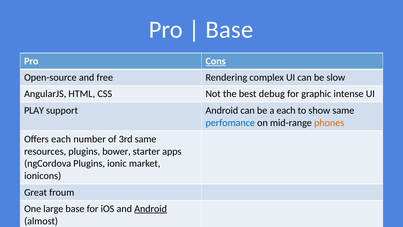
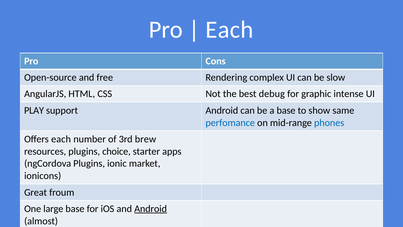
Base at (229, 30): Base -> Each
Cons underline: present -> none
a each: each -> base
phones colour: orange -> blue
3rd same: same -> brew
bower: bower -> choice
